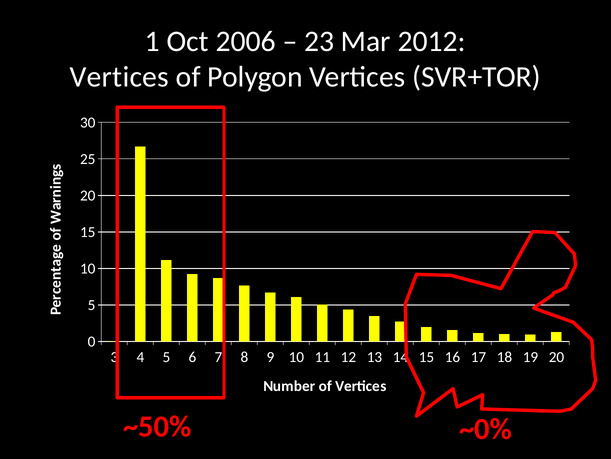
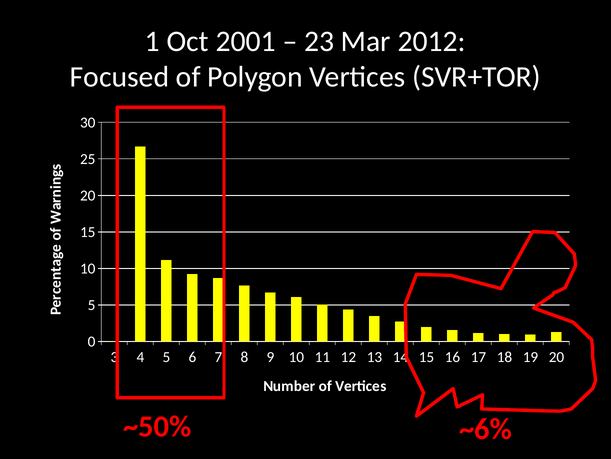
2006: 2006 -> 2001
Vertices at (119, 77): Vertices -> Focused
~0%: ~0% -> ~6%
